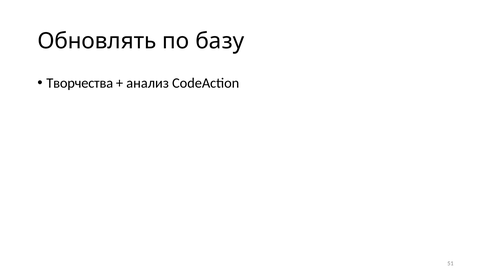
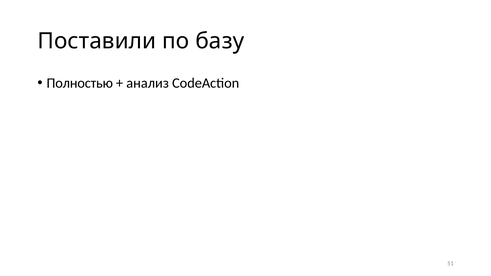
Обновлять: Обновлять -> Поставили
Творчества: Творчества -> Полностью
